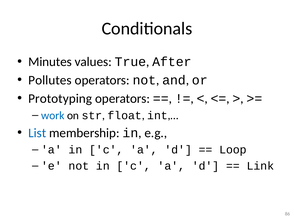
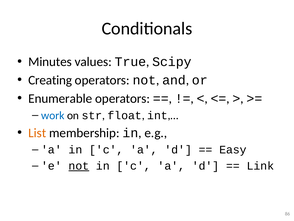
After: After -> Scipy
Pollutes: Pollutes -> Creating
Prototyping: Prototyping -> Enumerable
List colour: blue -> orange
Loop: Loop -> Easy
not at (79, 165) underline: none -> present
